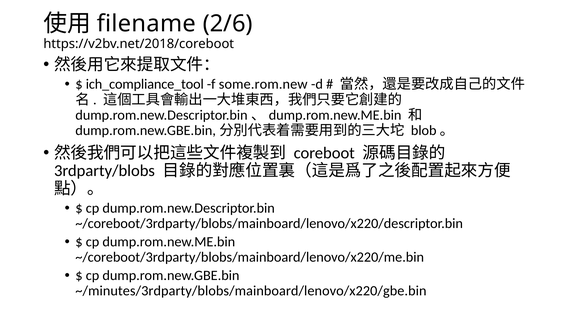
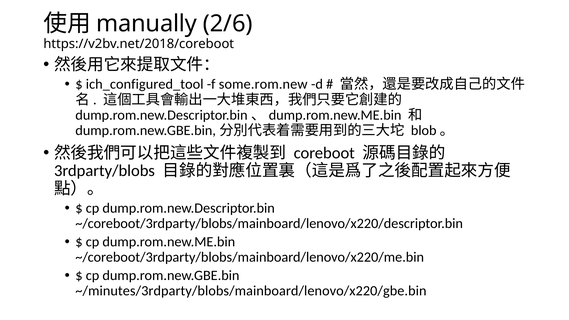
filename: filename -> manually
ich_compliance_tool: ich_compliance_tool -> ich_configured_tool
